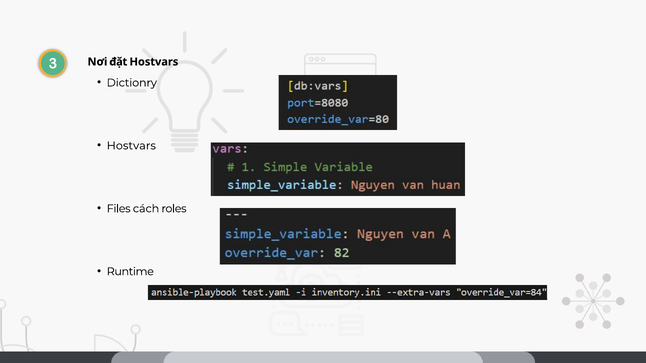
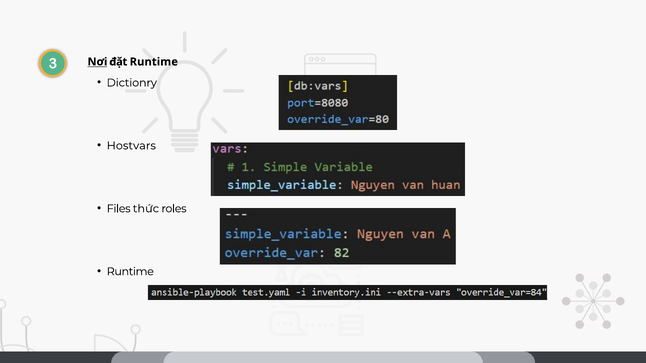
Nơi underline: none -> present
đặt Hostvars: Hostvars -> Runtime
cách: cách -> thức
